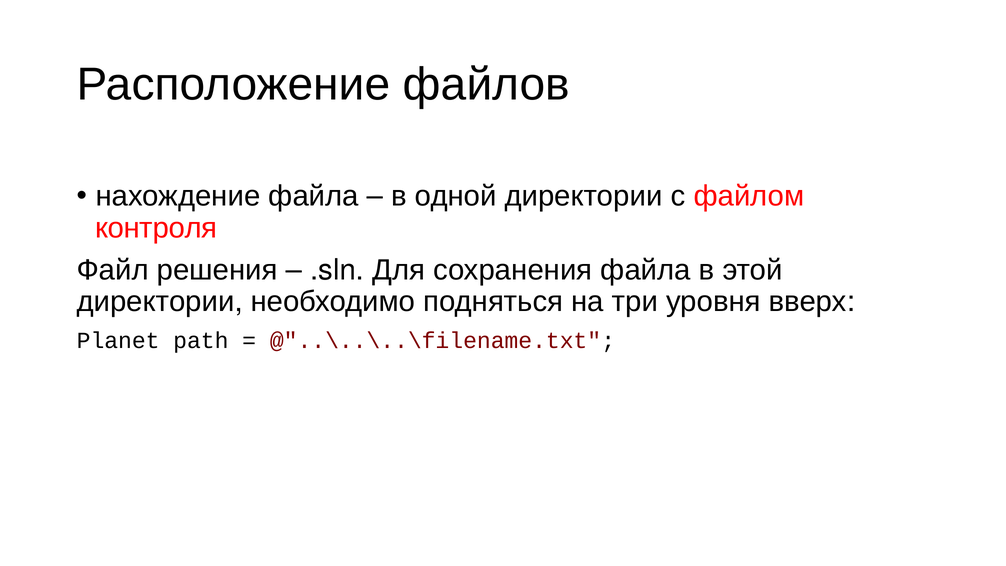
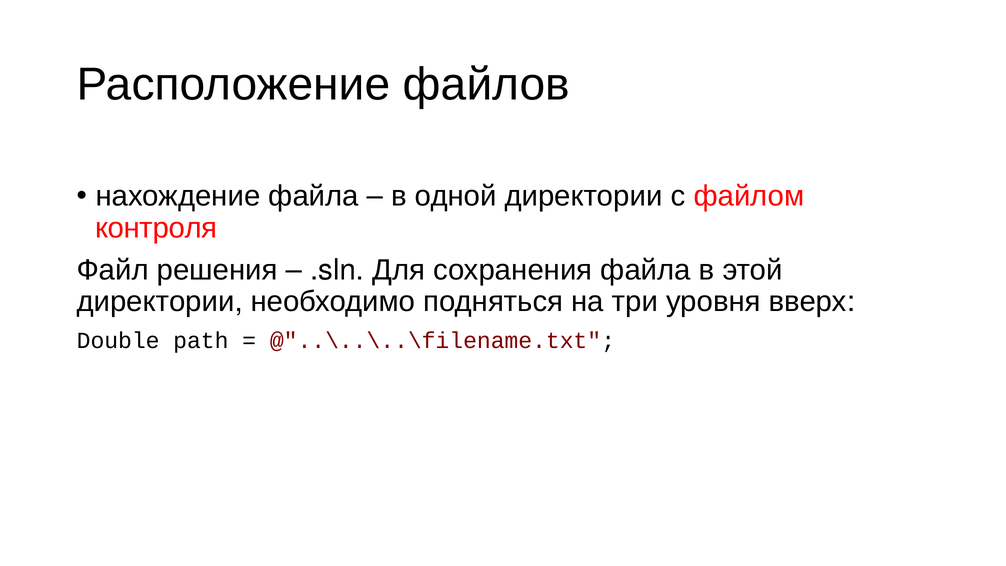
Planet: Planet -> Double
